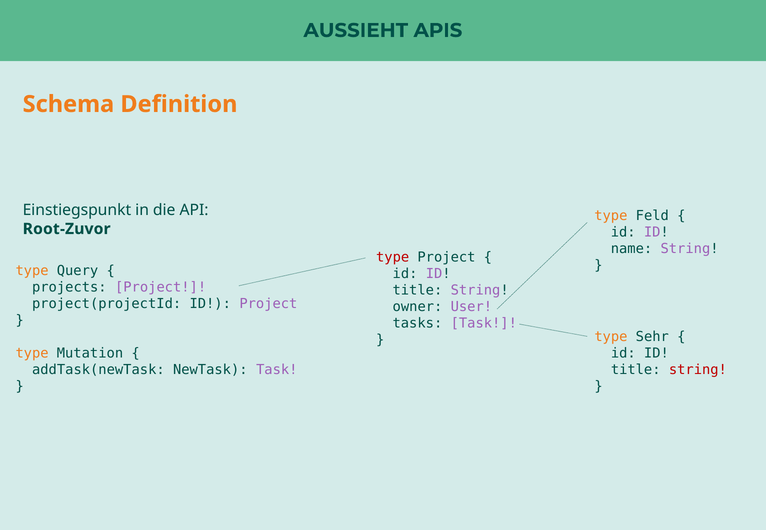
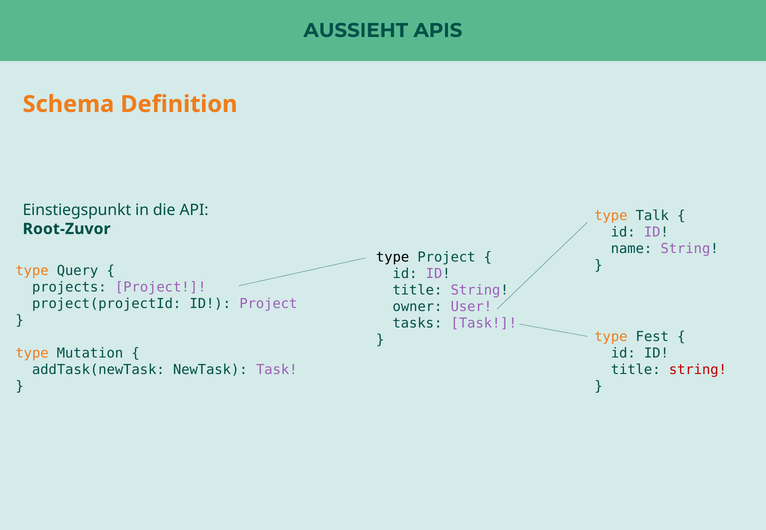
Feld: Feld -> Talk
type at (393, 257) colour: red -> black
Sehr: Sehr -> Fest
